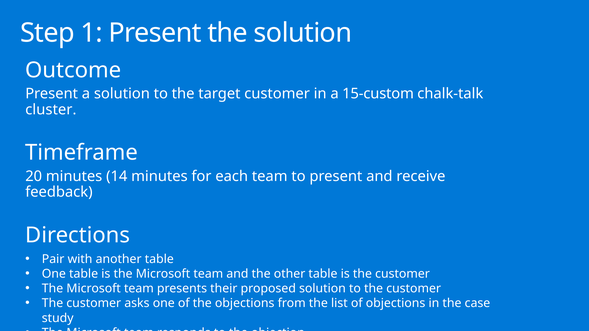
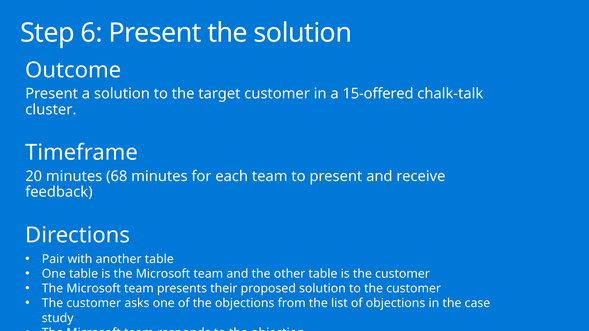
1: 1 -> 6
15-custom: 15-custom -> 15-offered
14: 14 -> 68
